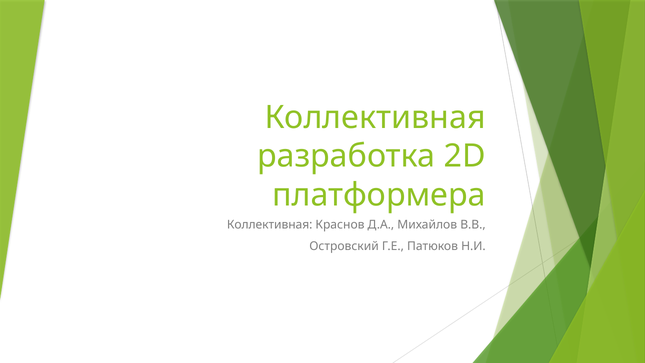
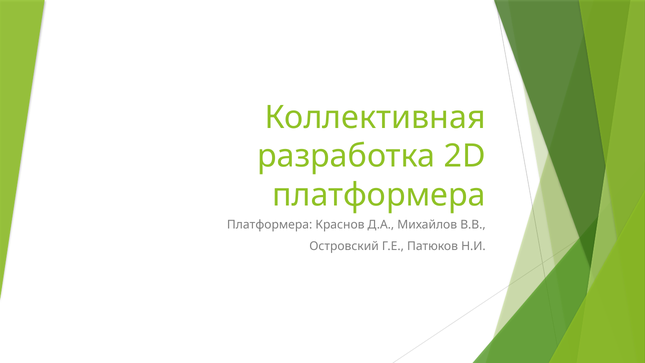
Коллективная at (270, 225): Коллективная -> Платформера
